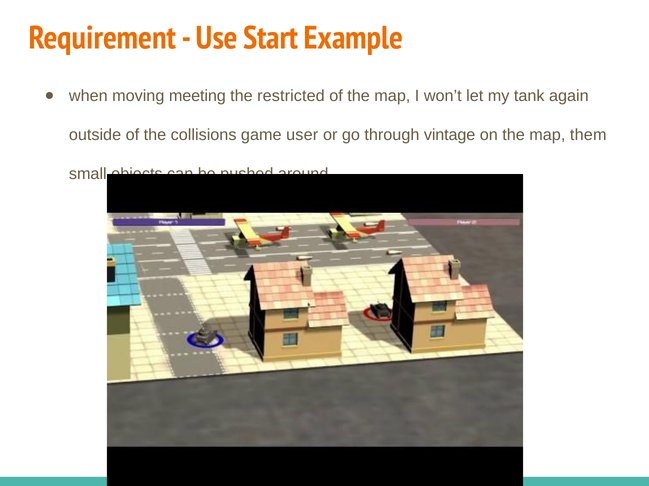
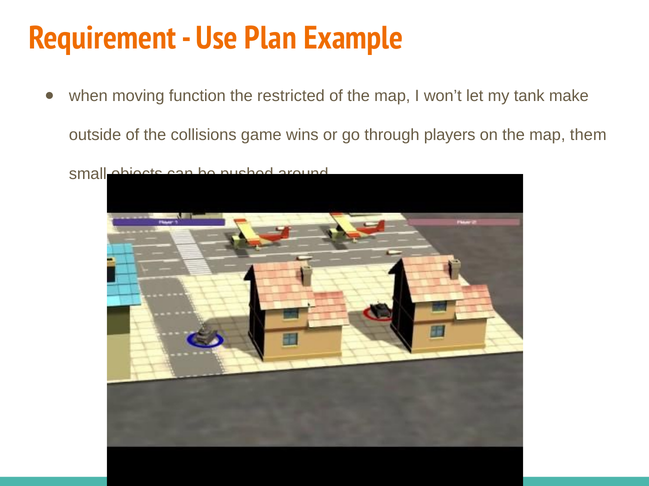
Start: Start -> Plan
meeting: meeting -> function
again: again -> make
user: user -> wins
vintage: vintage -> players
